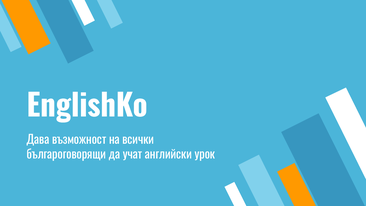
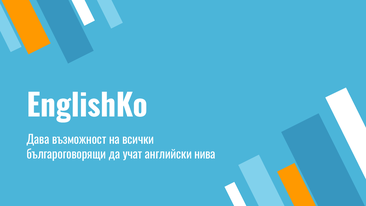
урок: урок -> нива
